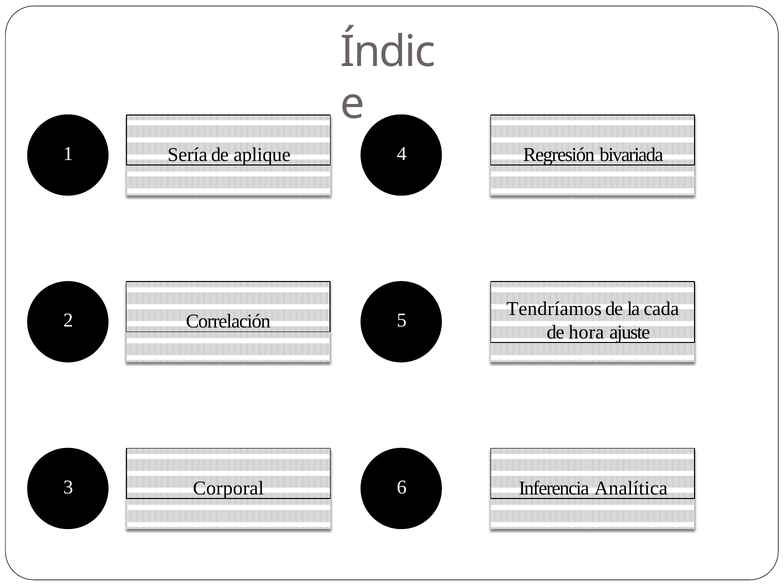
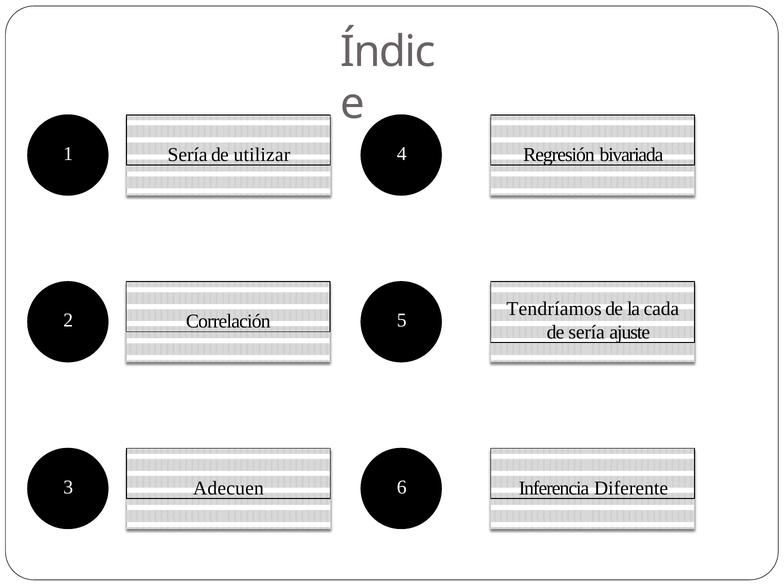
aplique: aplique -> utilizar
de hora: hora -> sería
Corporal: Corporal -> Adecuen
Analítica: Analítica -> Diferente
